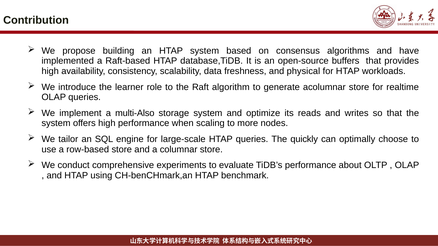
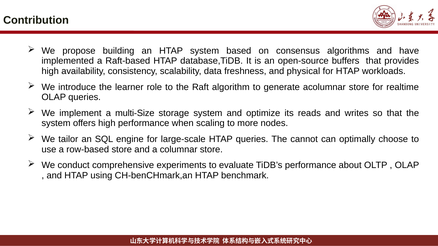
multi-Also: multi-Also -> multi-Size
quickly: quickly -> cannot
